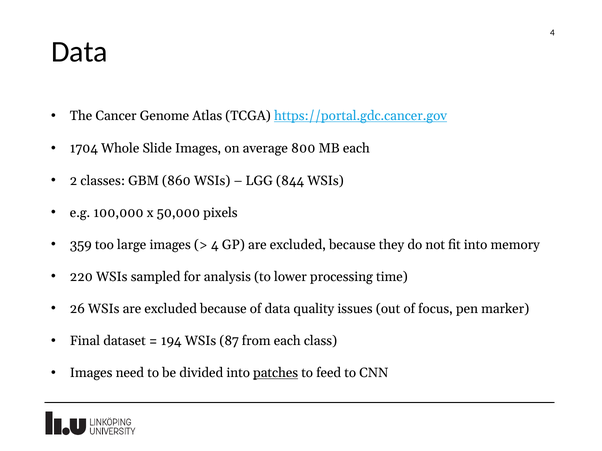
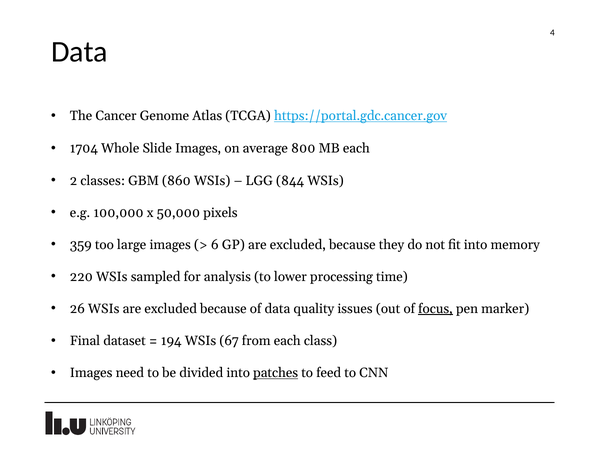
4 at (215, 245): 4 -> 6
focus underline: none -> present
87: 87 -> 67
